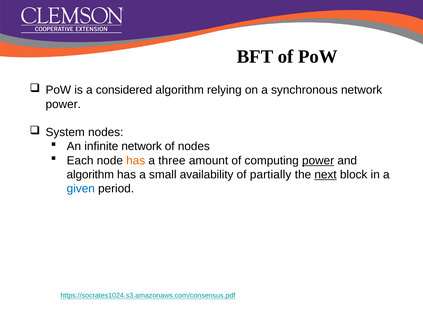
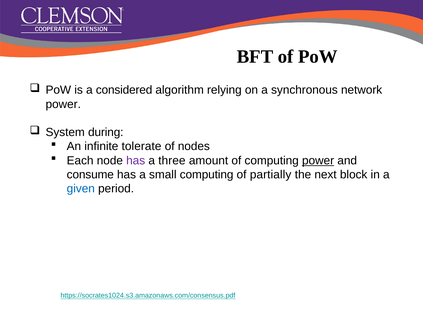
System nodes: nodes -> during
infinite network: network -> tolerate
has at (136, 161) colour: orange -> purple
algorithm at (90, 175): algorithm -> consume
small availability: availability -> computing
next underline: present -> none
